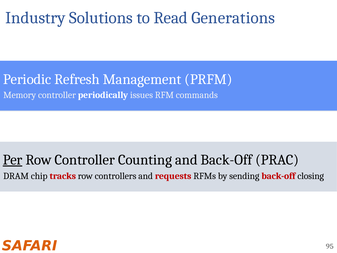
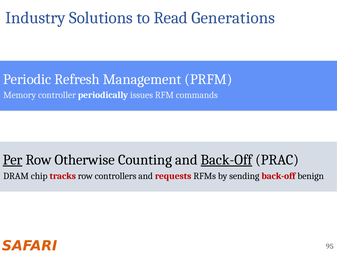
Row Controller: Controller -> Otherwise
Back-Off at (226, 160) underline: none -> present
closing: closing -> benign
